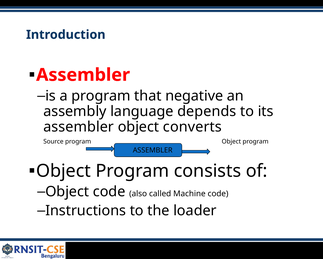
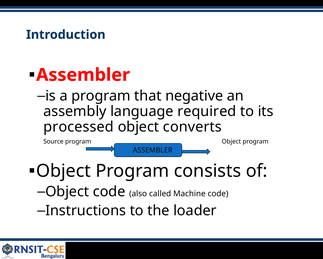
depends: depends -> required
assembler at (79, 127): assembler -> processed
